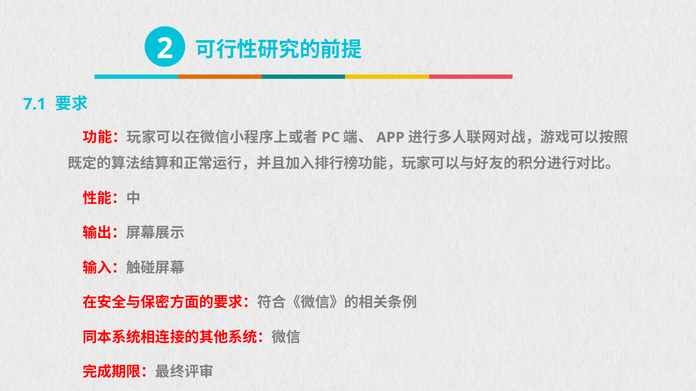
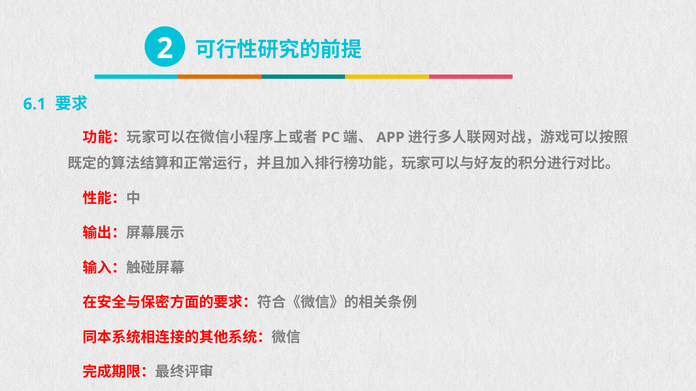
7.1: 7.1 -> 6.1
